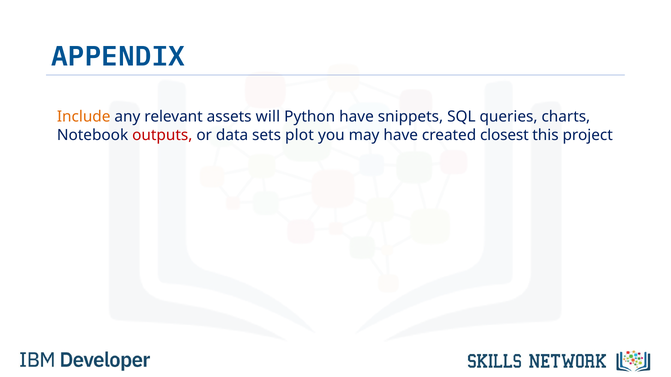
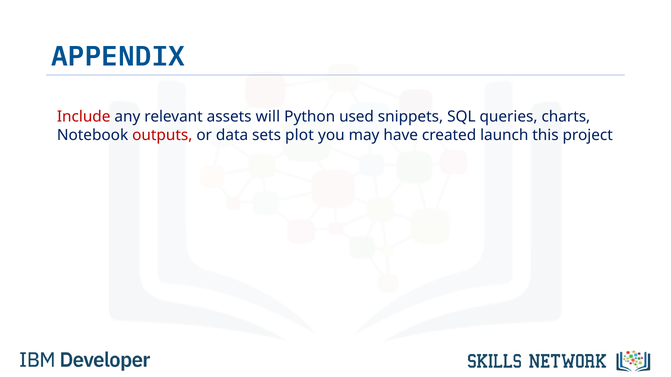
Include colour: orange -> red
Python have: have -> used
closest: closest -> launch
